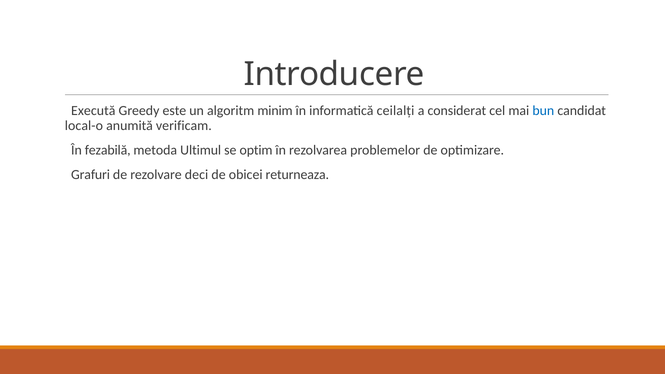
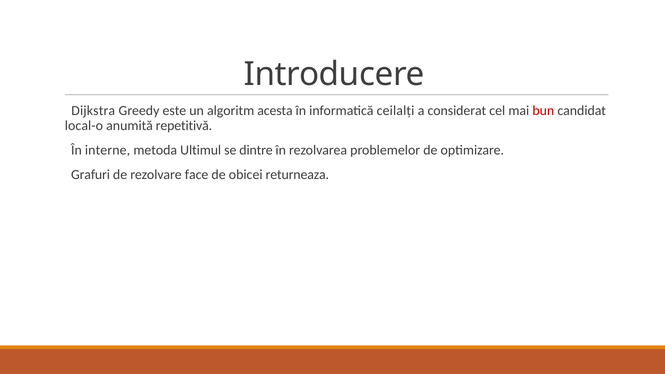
Execută: Execută -> Dijkstra
minim: minim -> acesta
bun colour: blue -> red
verificam: verificam -> repetitivă
fezabilă: fezabilă -> interne
optim: optim -> dintre
deci: deci -> face
